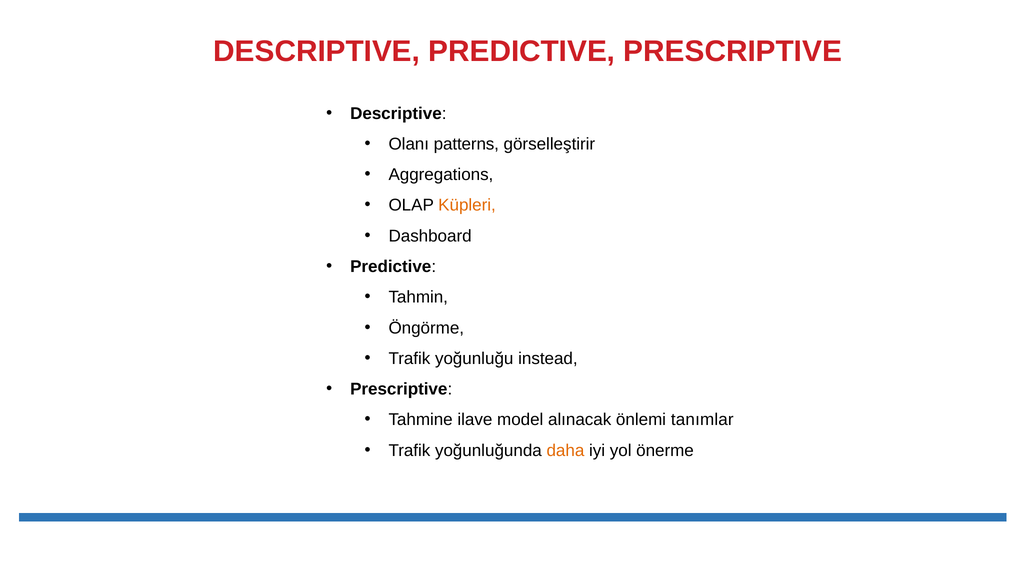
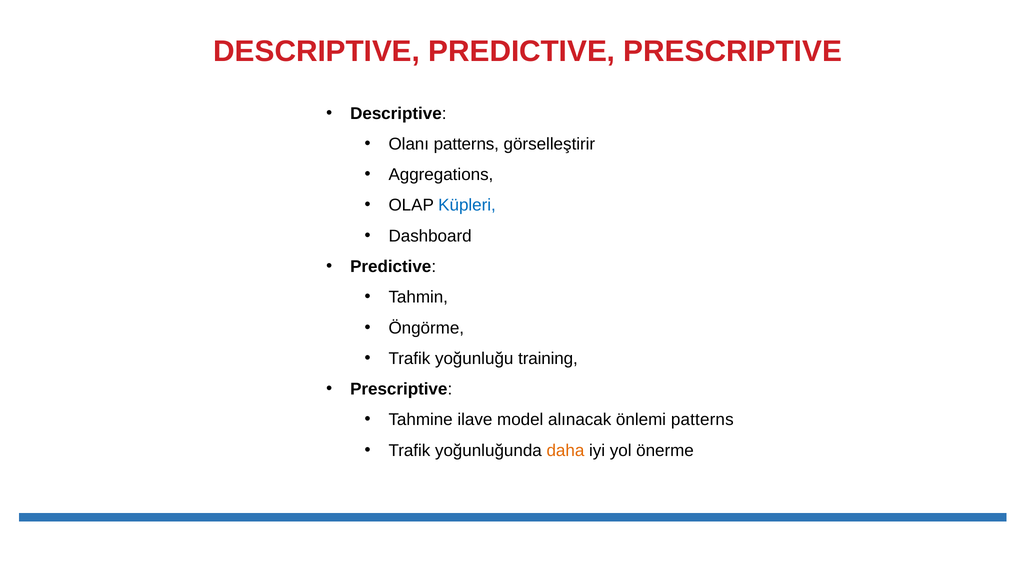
Küpleri colour: orange -> blue
instead: instead -> training
önlemi tanımlar: tanımlar -> patterns
